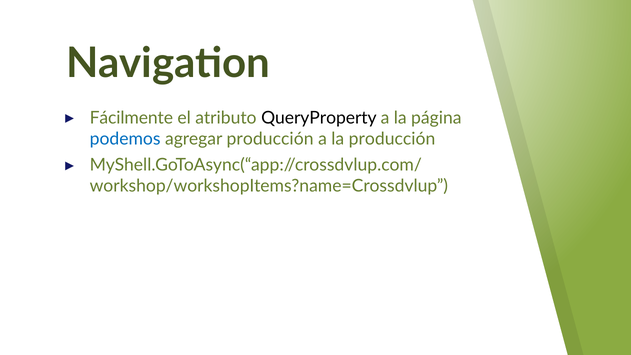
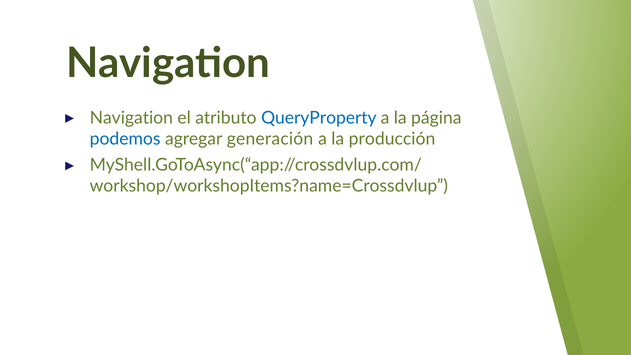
Fácilmente at (131, 118): Fácilmente -> Navigation
QueryProperty colour: black -> blue
agregar producción: producción -> generación
